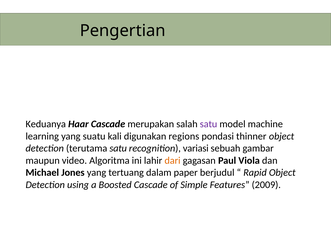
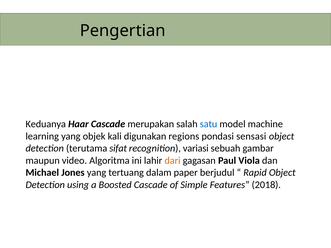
satu at (209, 124) colour: purple -> blue
suatu: suatu -> objek
thinner: thinner -> sensasi
terutama satu: satu -> sifat
2009: 2009 -> 2018
